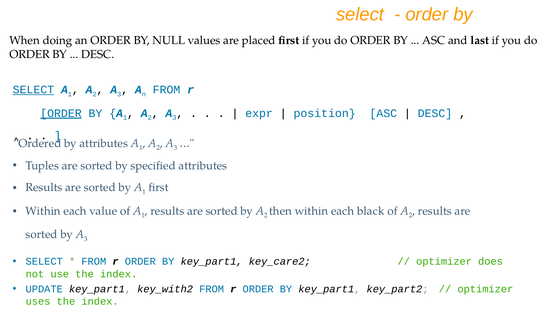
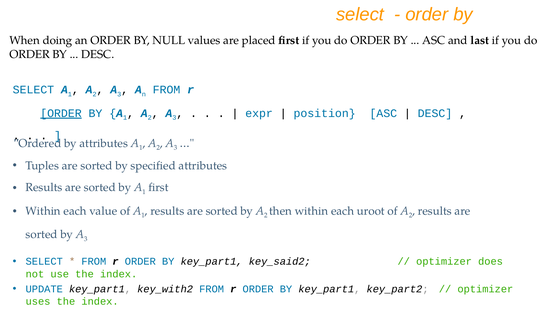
SELECT at (33, 90) underline: present -> none
black: black -> uroot
key_care2: key_care2 -> key_said2
